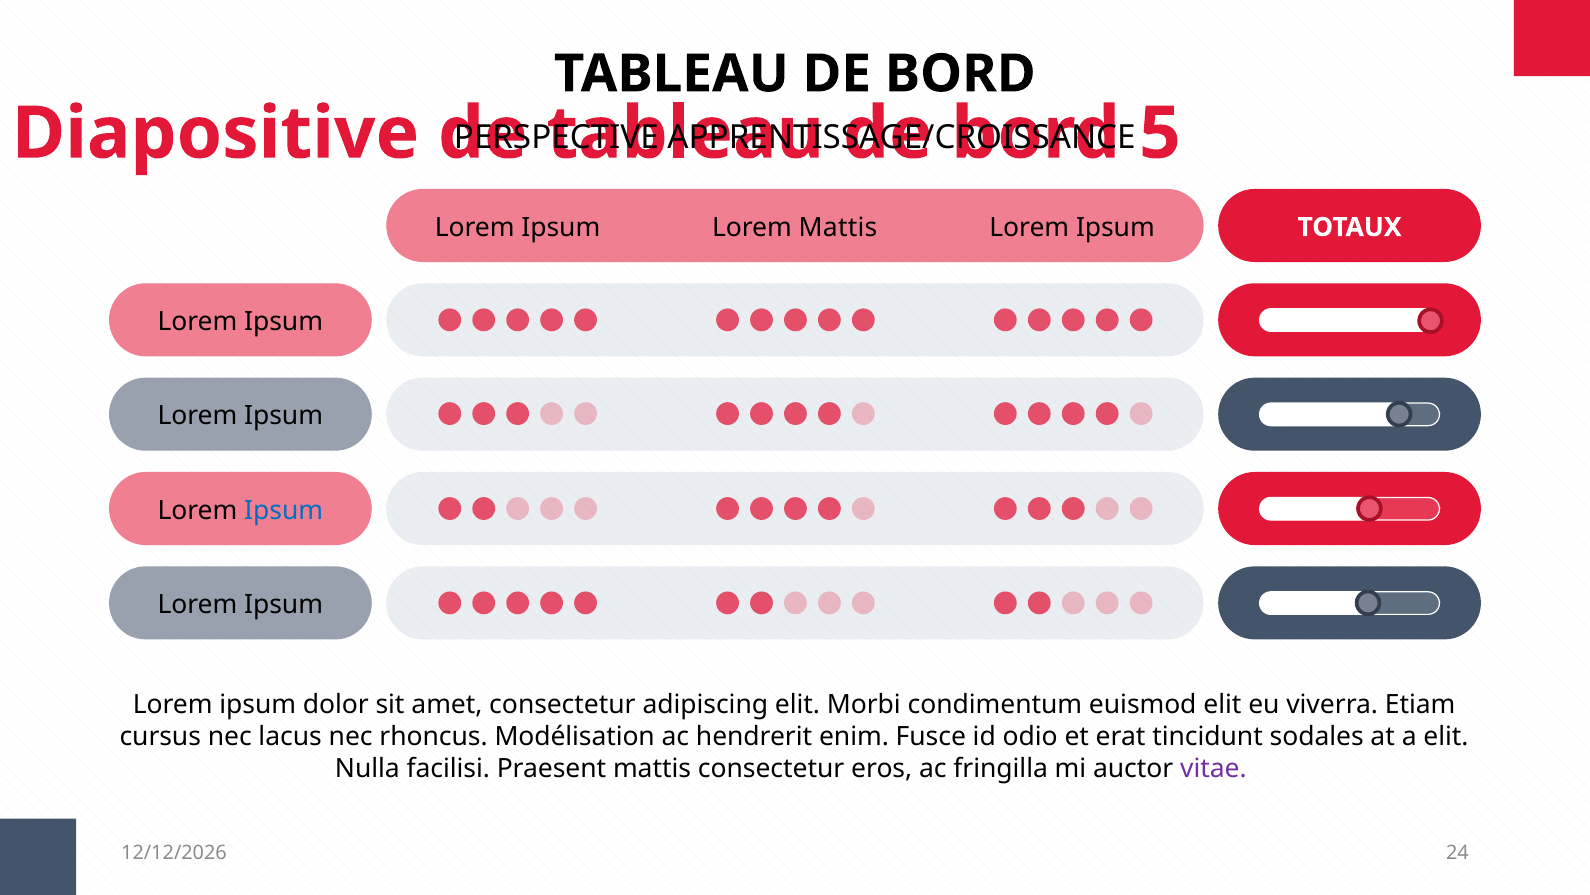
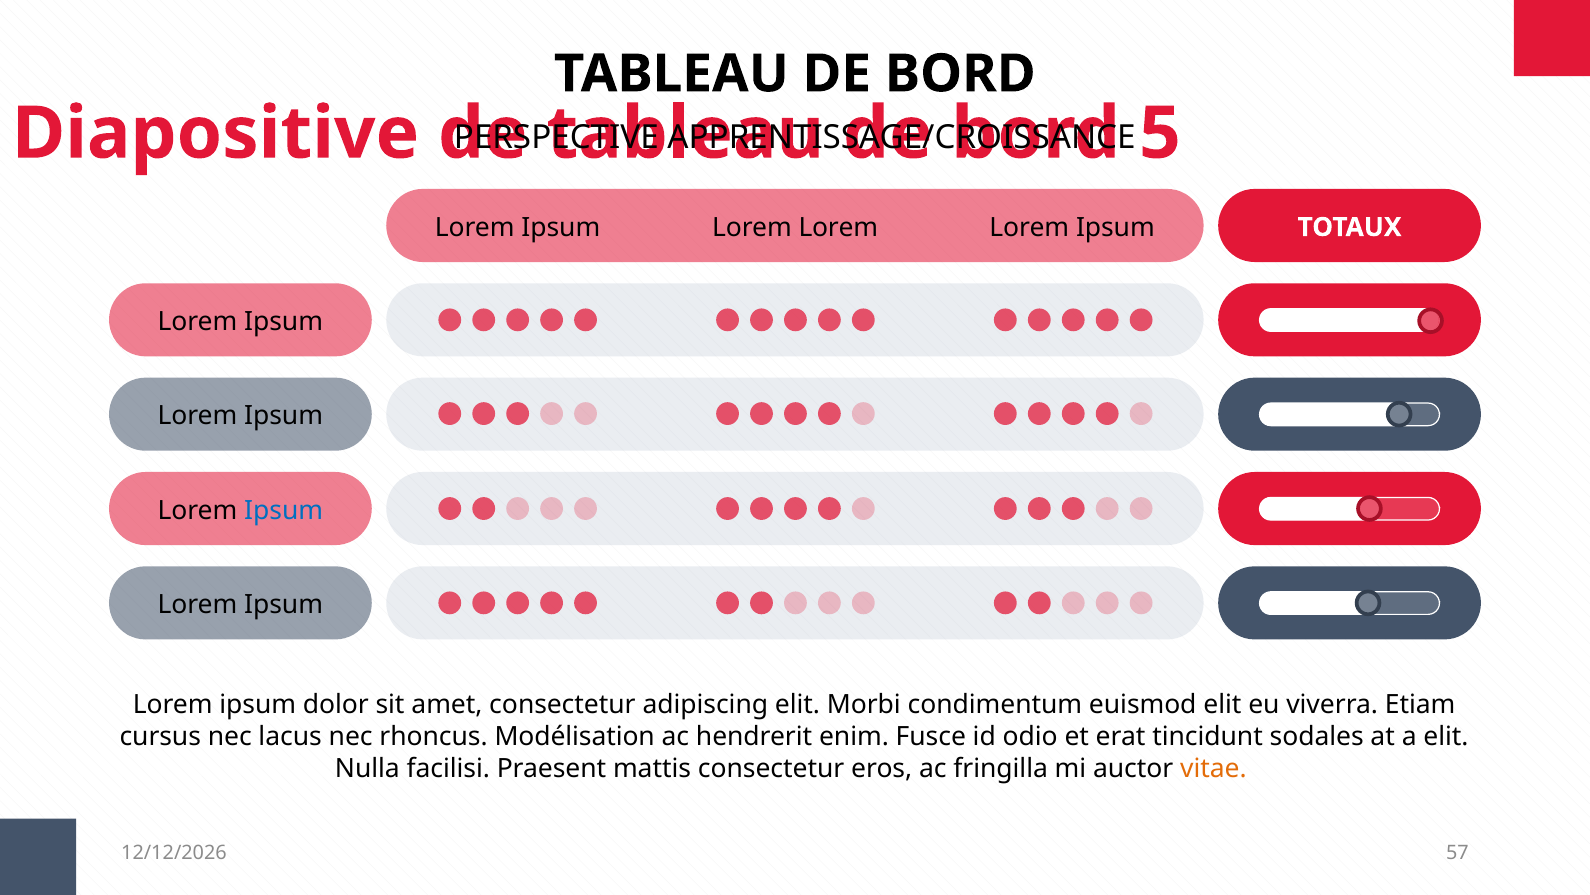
Ipsum Lorem Mattis: Mattis -> Lorem
vitae colour: purple -> orange
24: 24 -> 57
